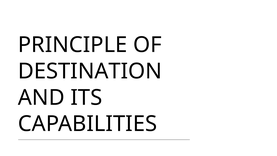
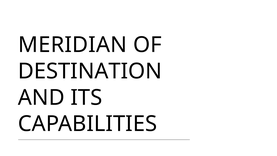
PRINCIPLE: PRINCIPLE -> MERIDIAN
